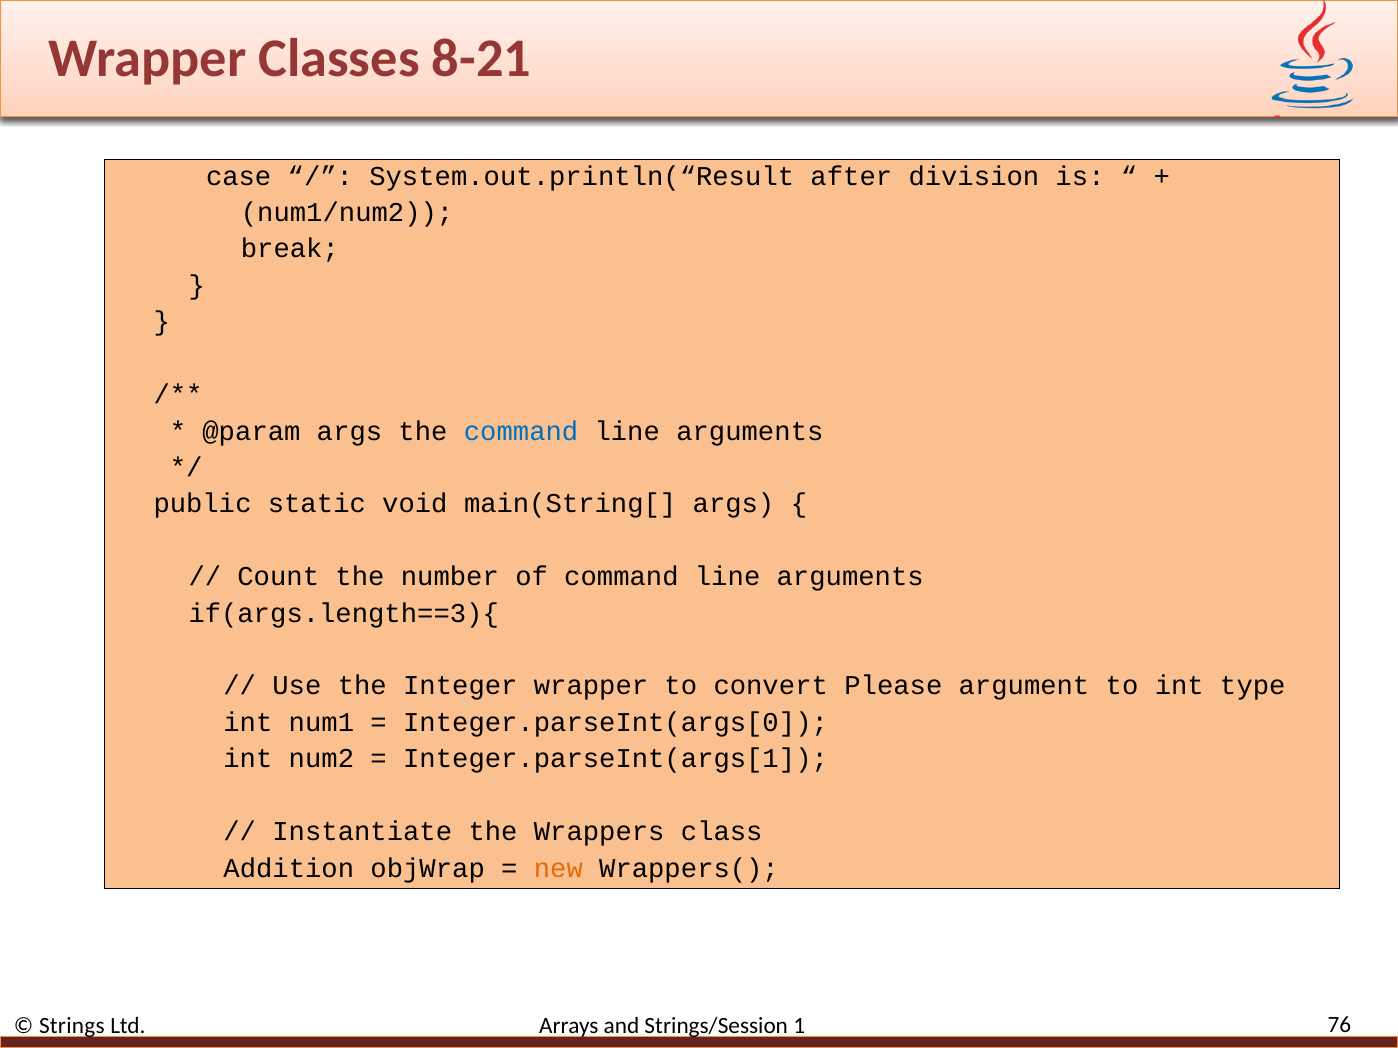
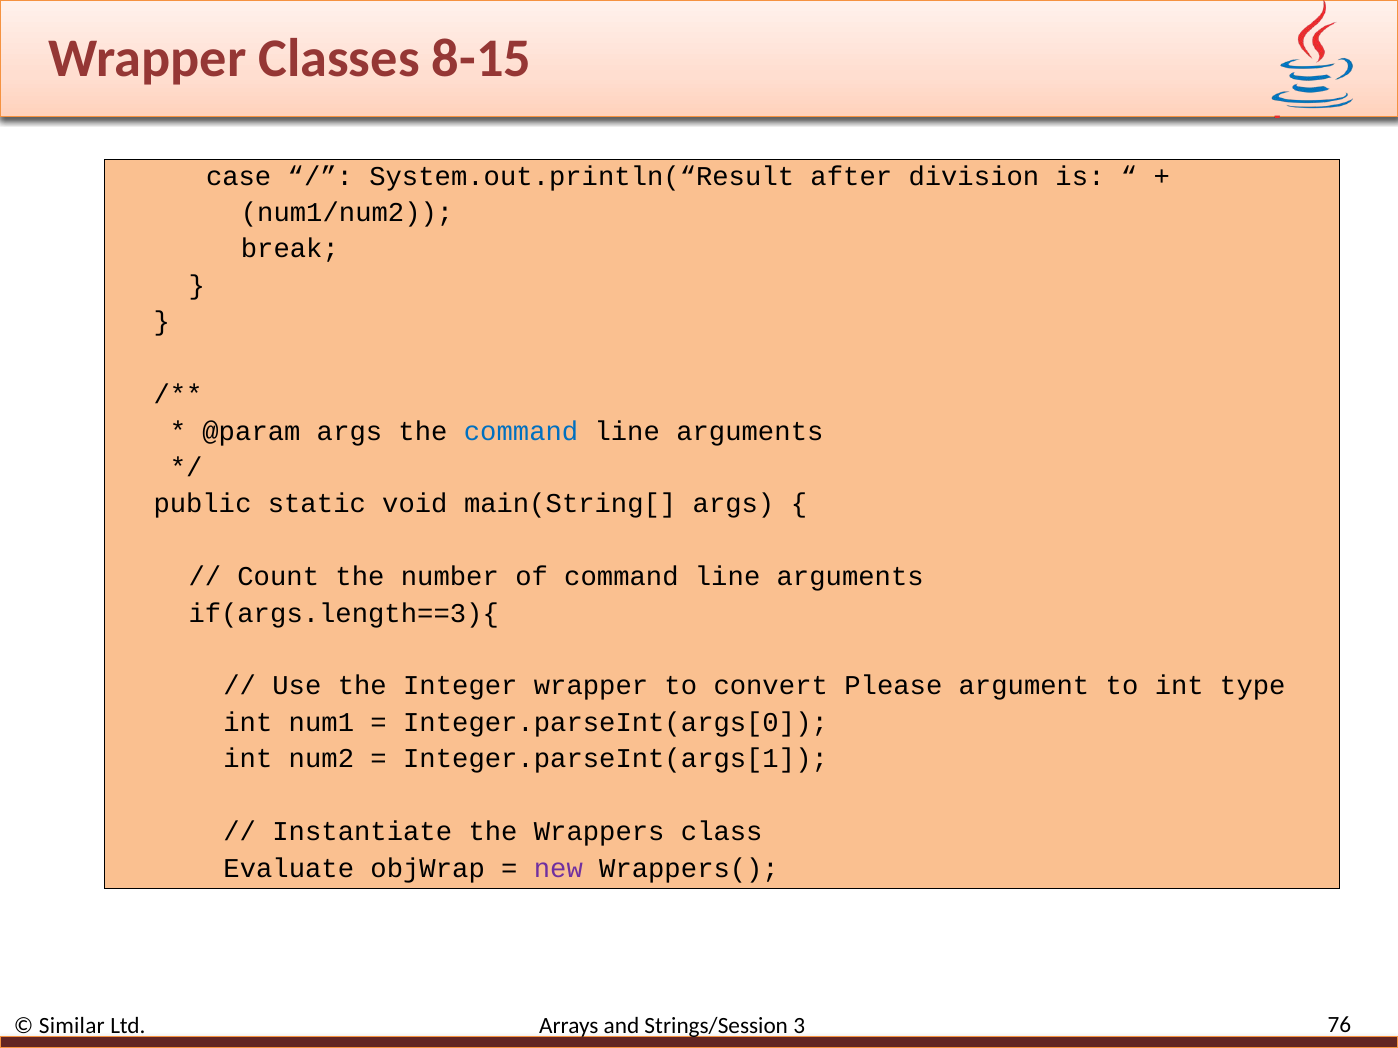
8-21: 8-21 -> 8-15
Addition: Addition -> Evaluate
new colour: orange -> purple
Strings: Strings -> Similar
1: 1 -> 3
